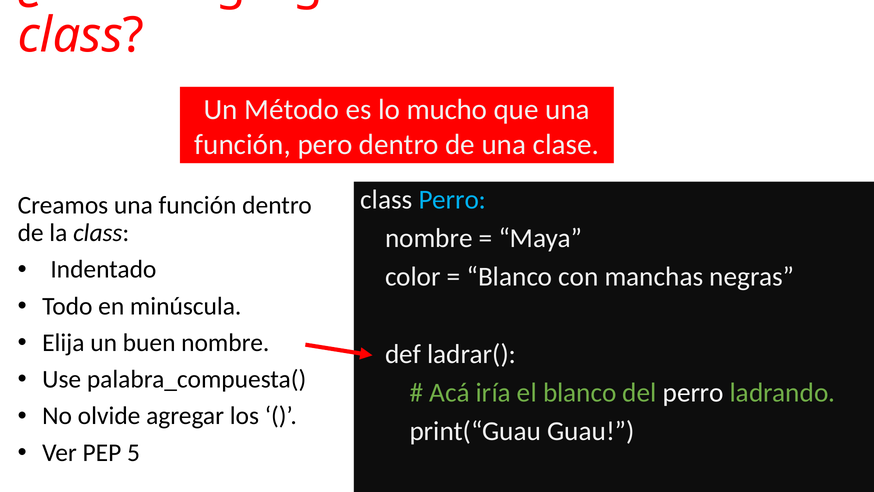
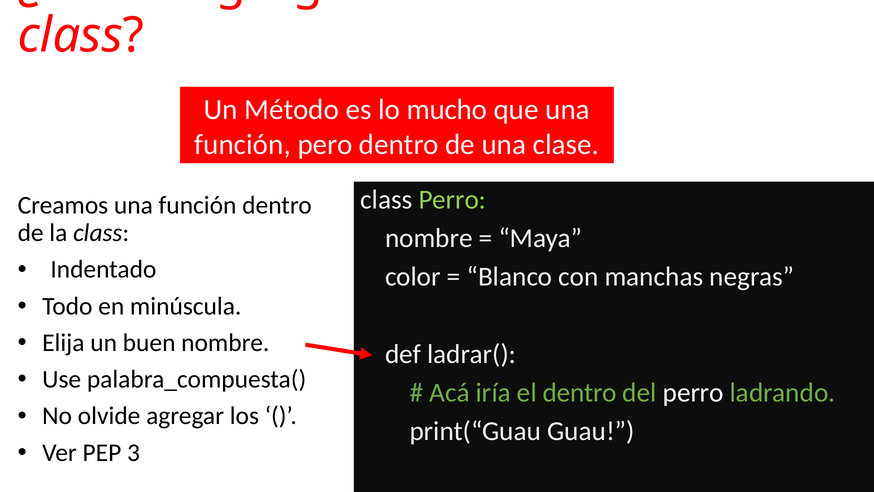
Perro at (452, 199) colour: light blue -> light green
el blanco: blanco -> dentro
5: 5 -> 3
